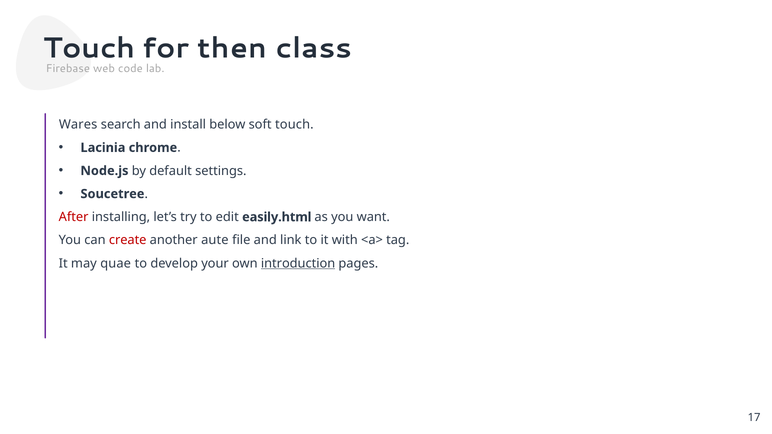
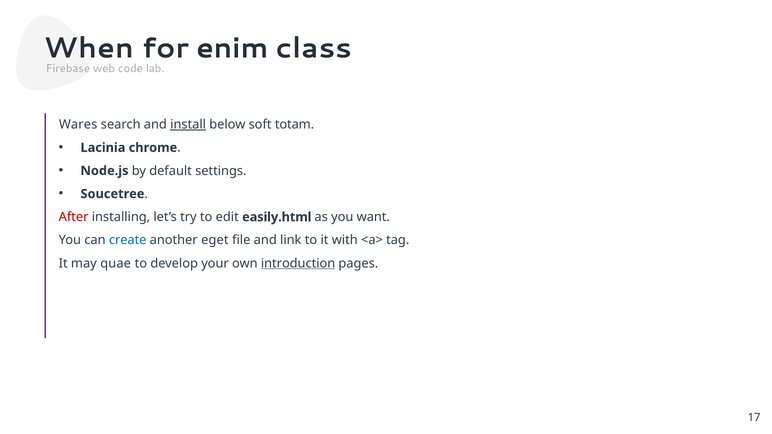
Touch at (89, 48): Touch -> When
then: then -> enim
install underline: none -> present
soft touch: touch -> totam
create colour: red -> blue
aute: aute -> eget
